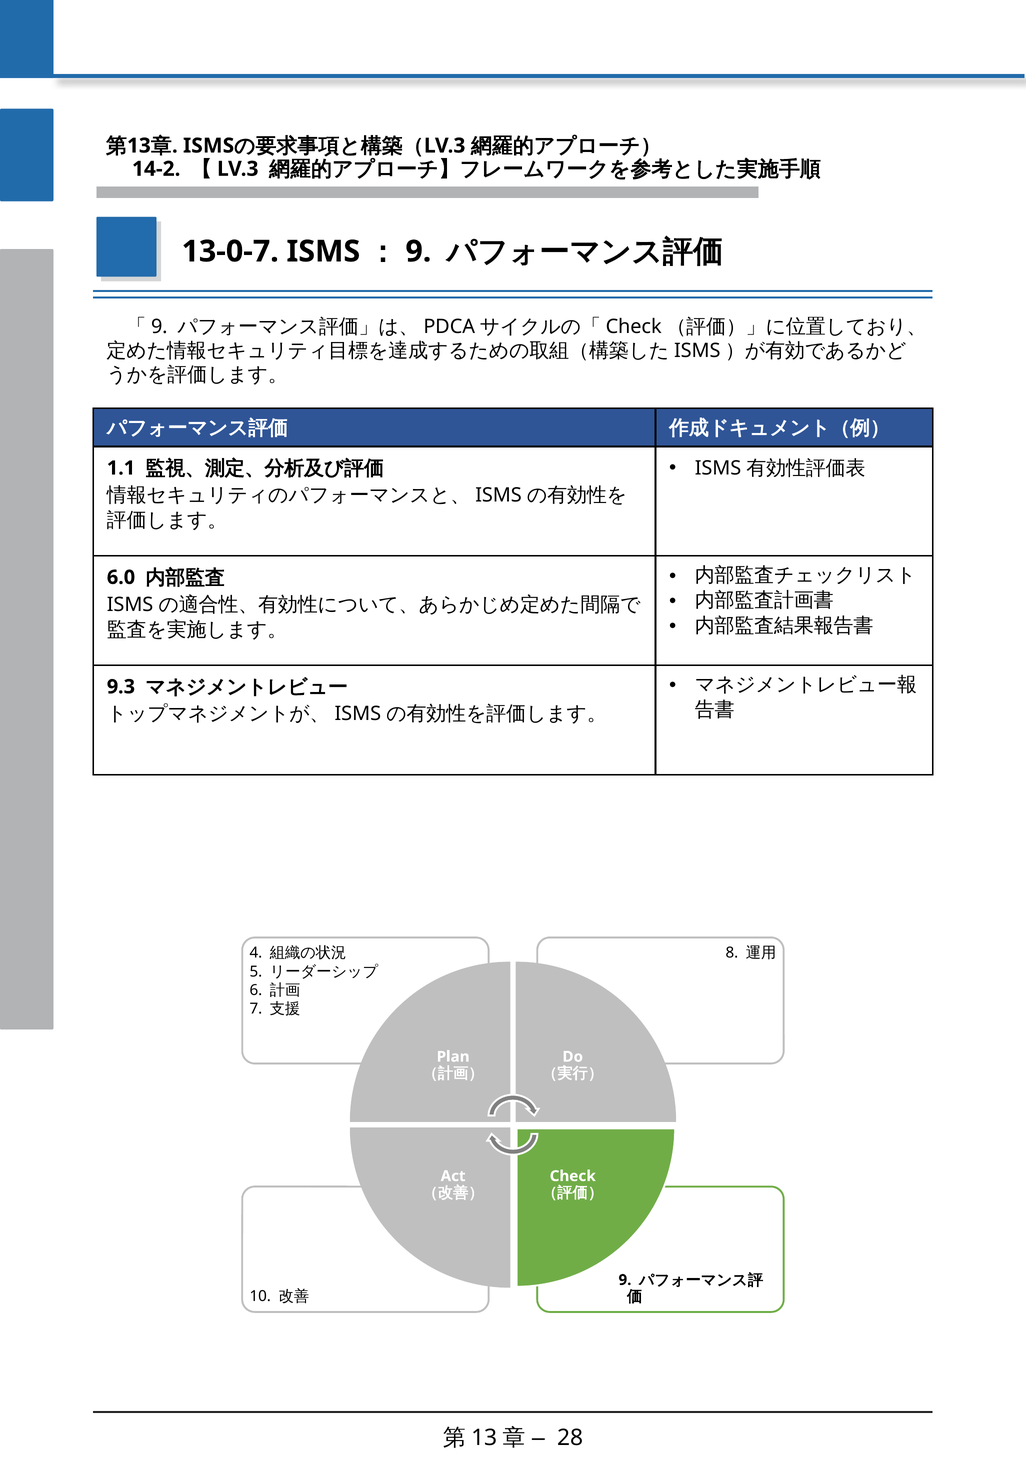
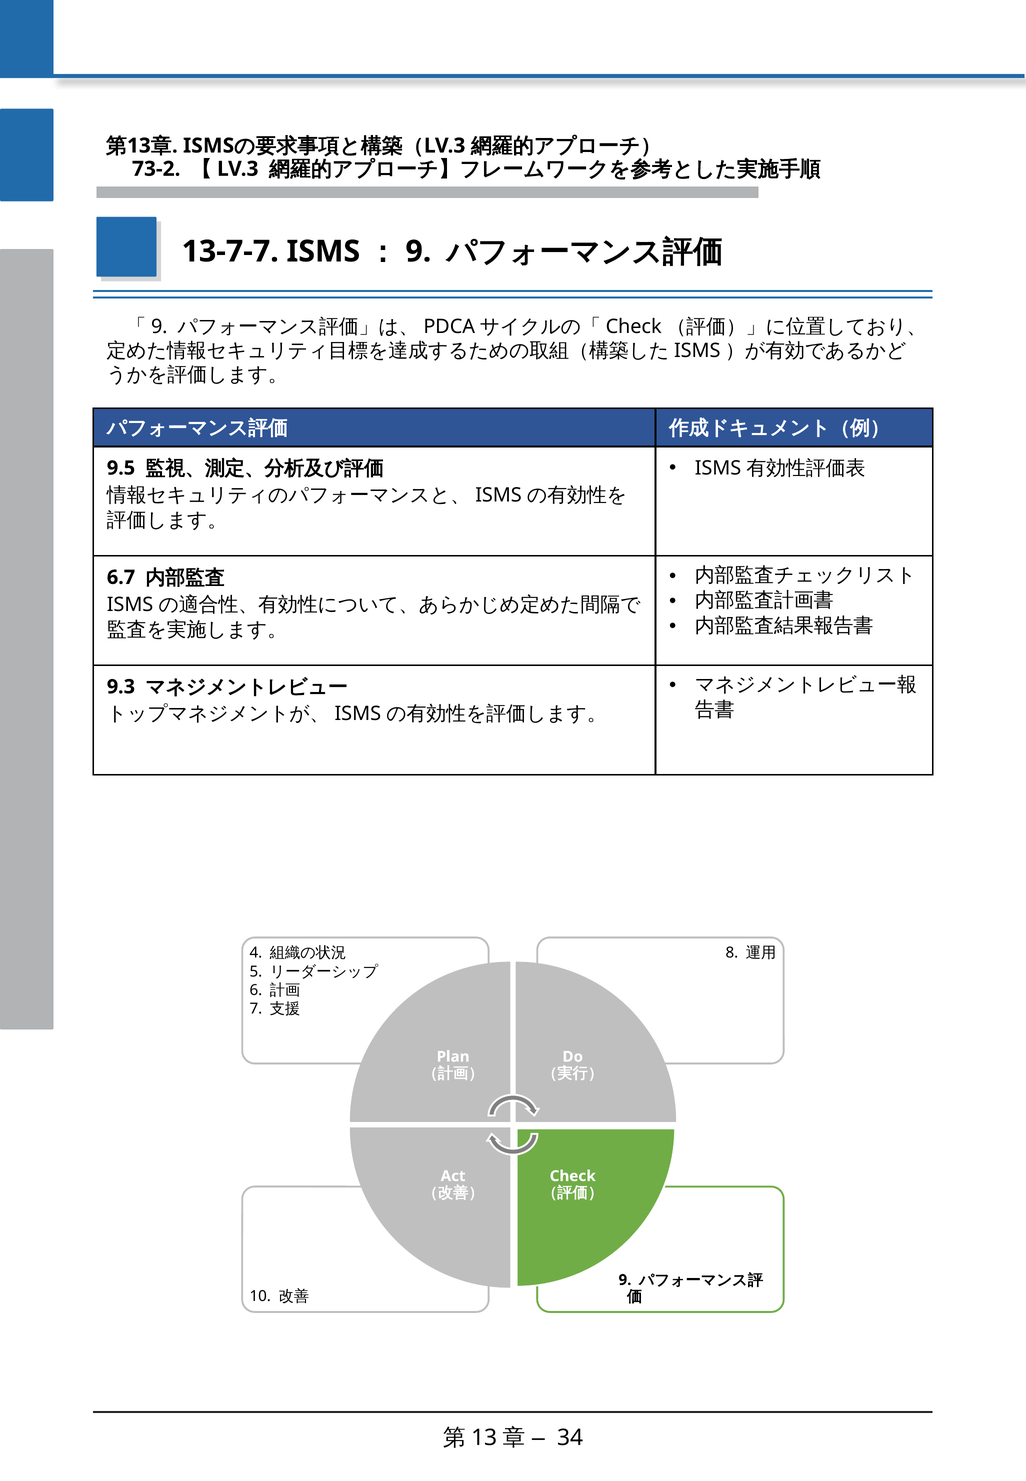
14-2: 14-2 -> 73-2
13-0-7: 13-0-7 -> 13-7-7
1.1: 1.1 -> 9.5
6.0: 6.0 -> 6.7
28: 28 -> 34
